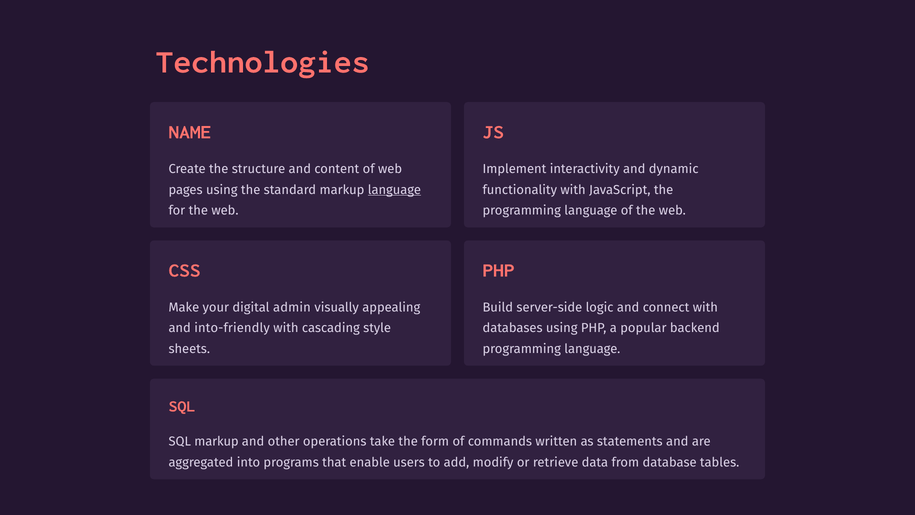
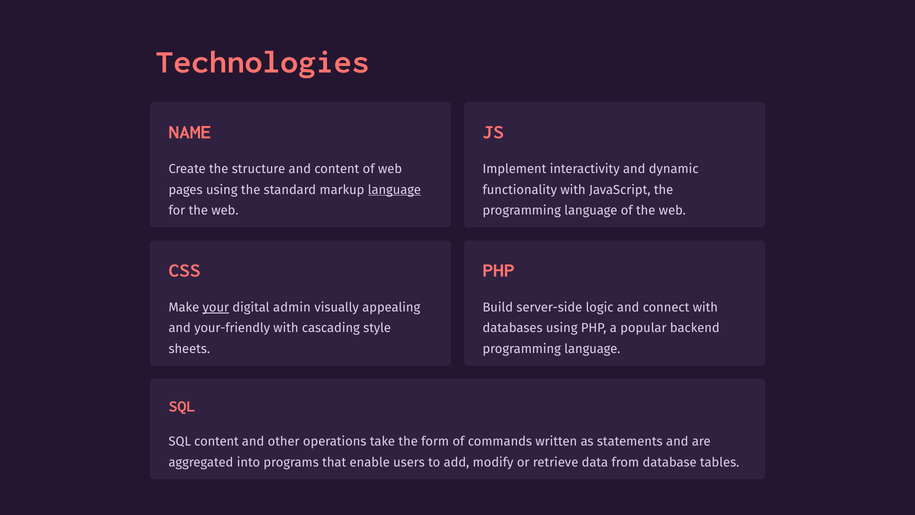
your underline: none -> present
into-friendly: into-friendly -> your-friendly
SQL markup: markup -> content
